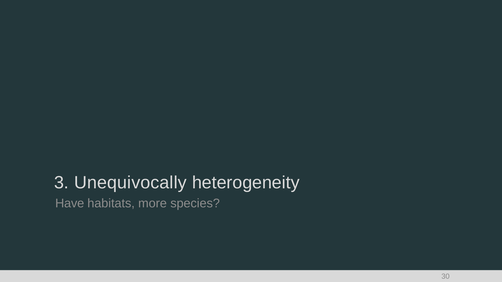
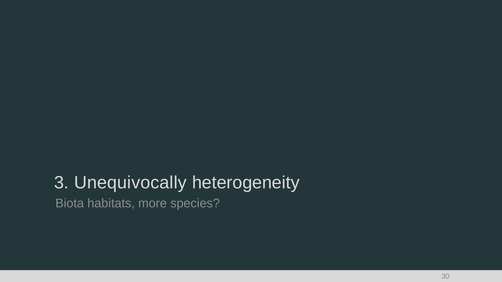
Have: Have -> Biota
